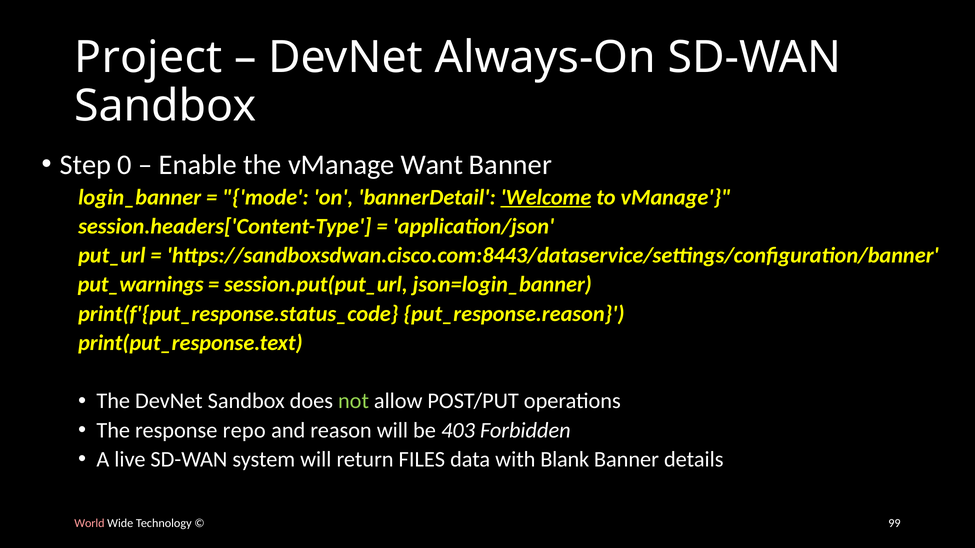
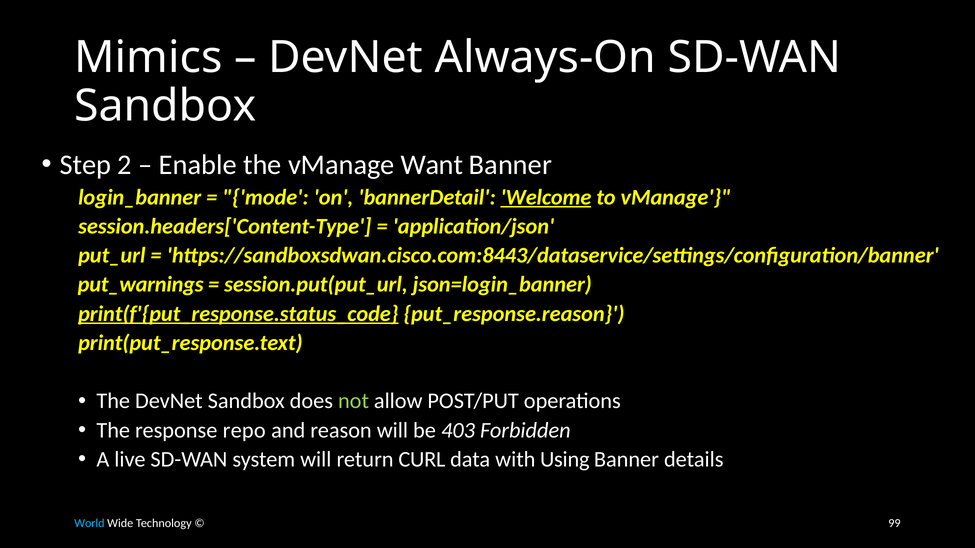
Project: Project -> Mimics
0: 0 -> 2
print(f'{put_response.status_code underline: none -> present
FILES: FILES -> CURL
Blank: Blank -> Using
World colour: pink -> light blue
